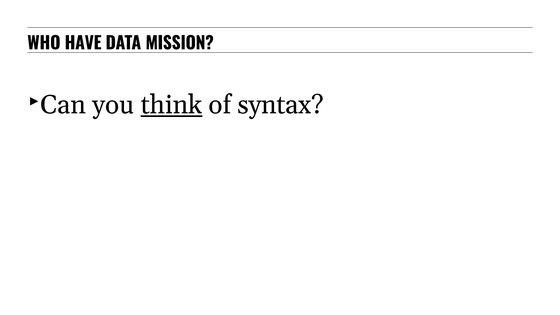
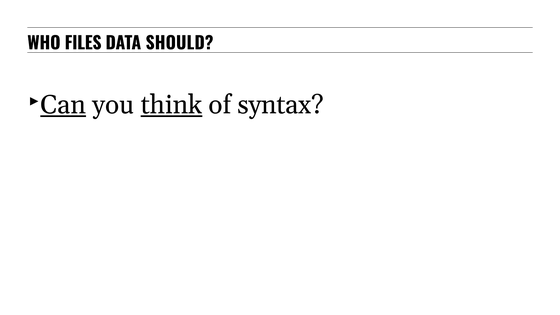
HAVE: HAVE -> FILES
MISSION: MISSION -> SHOULD
Can underline: none -> present
